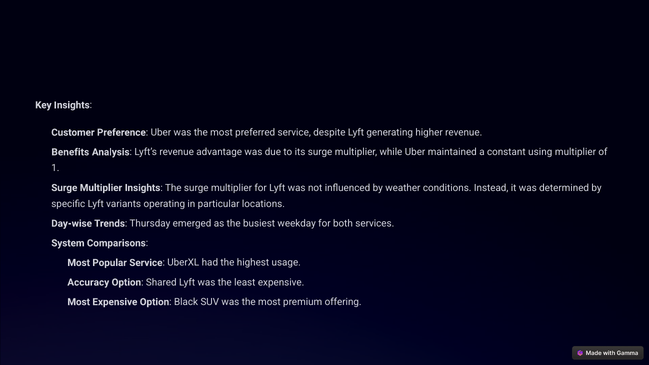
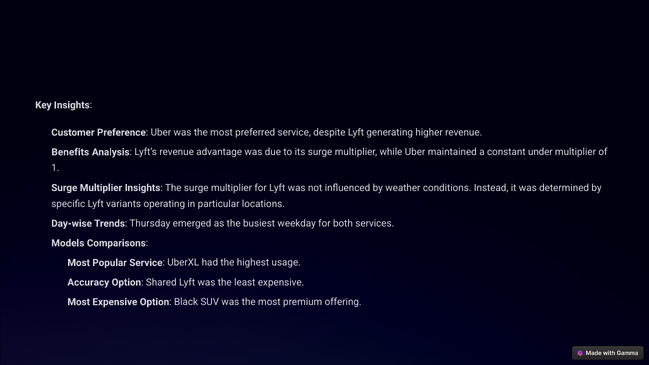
using: using -> under
System: System -> Models
